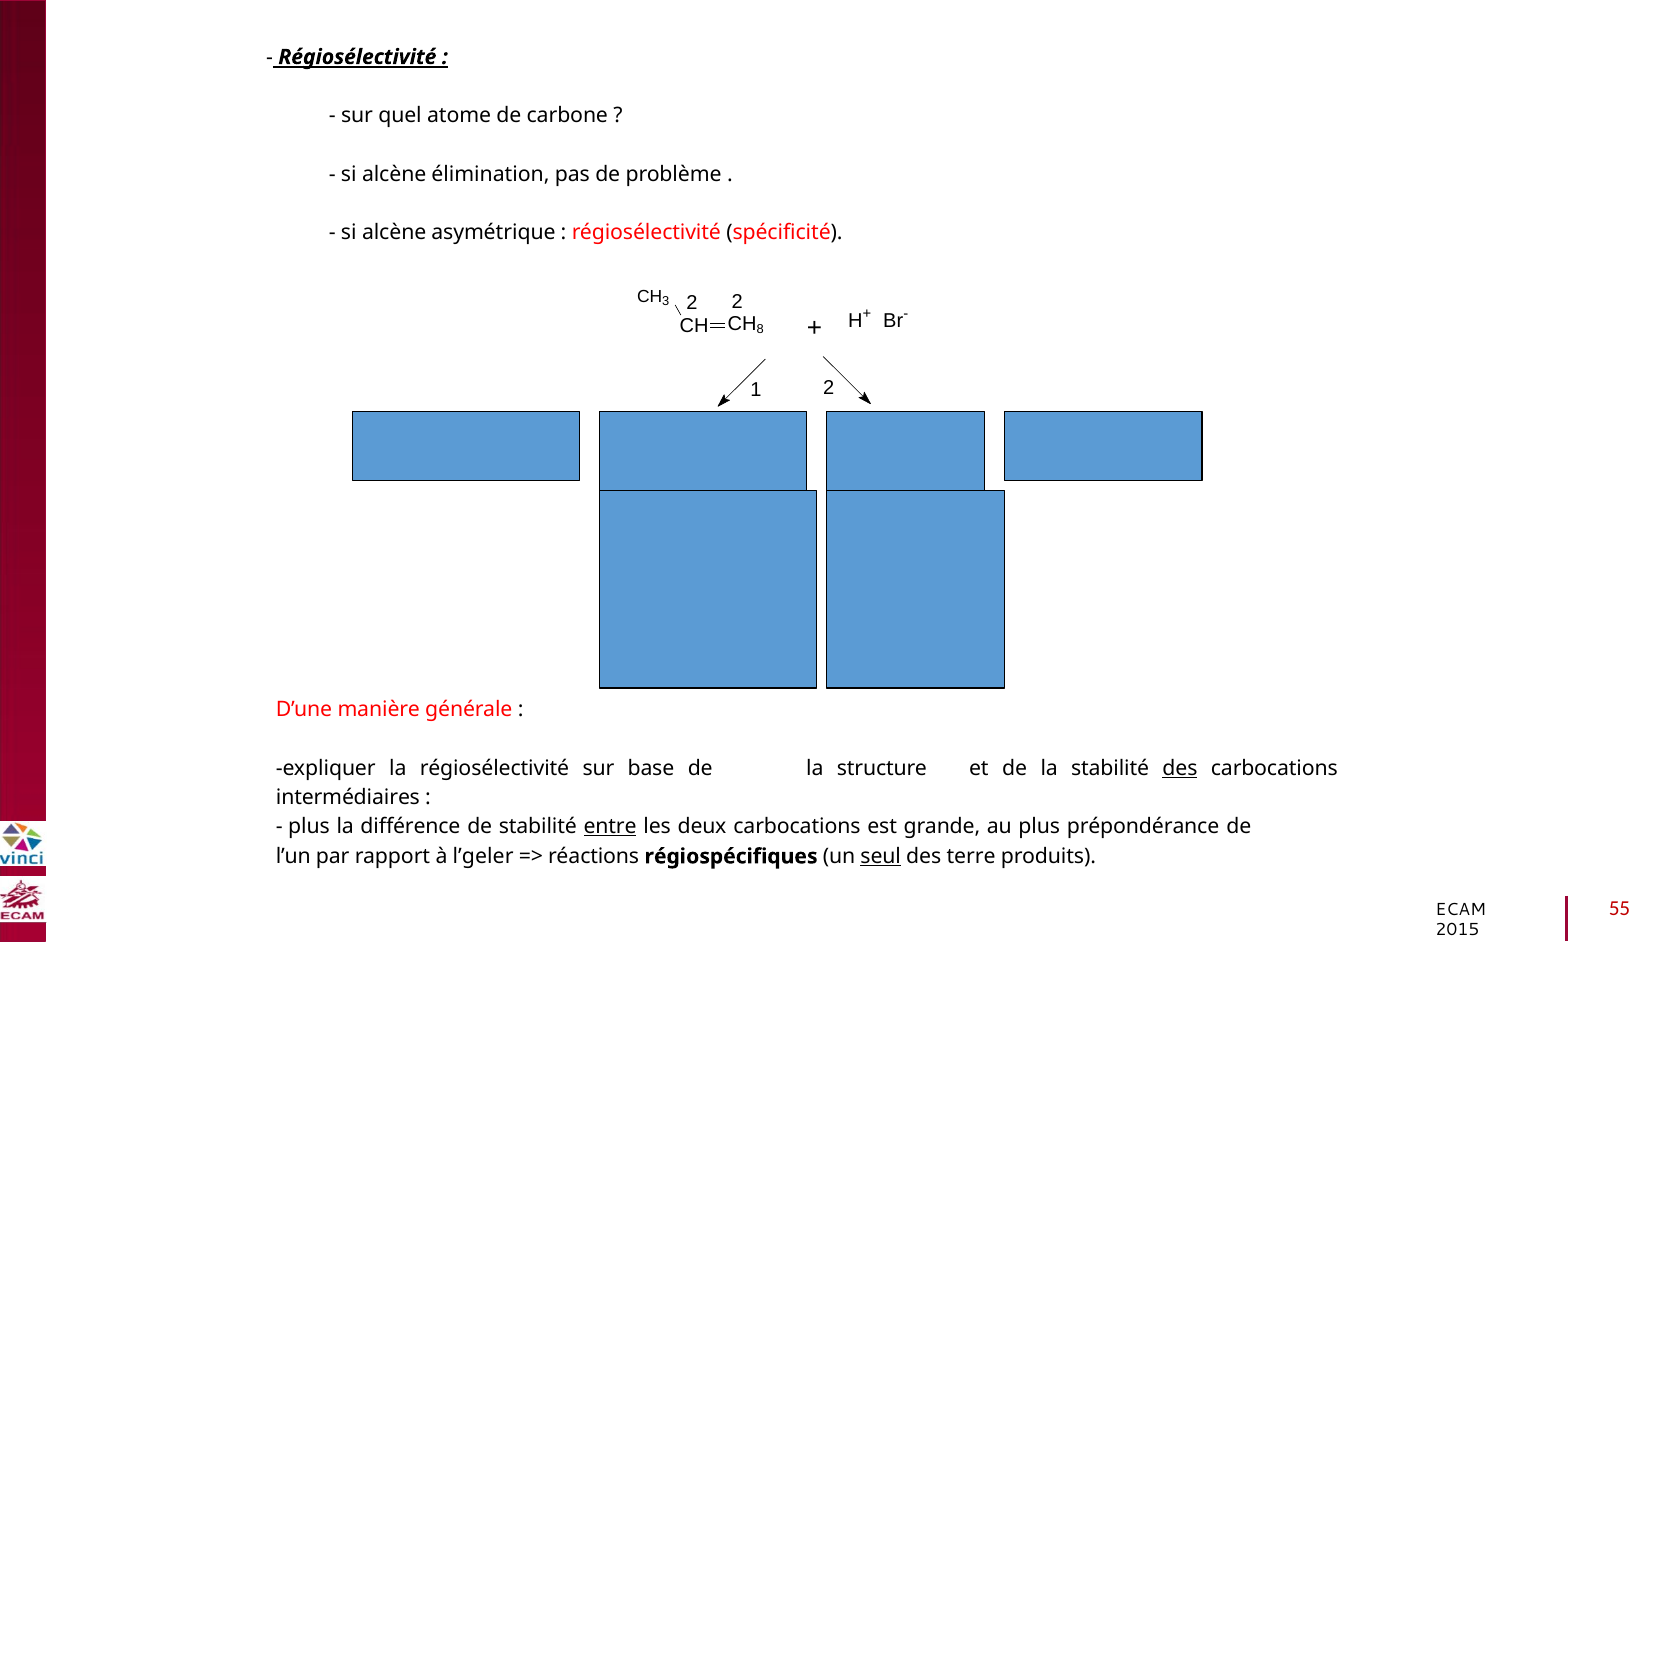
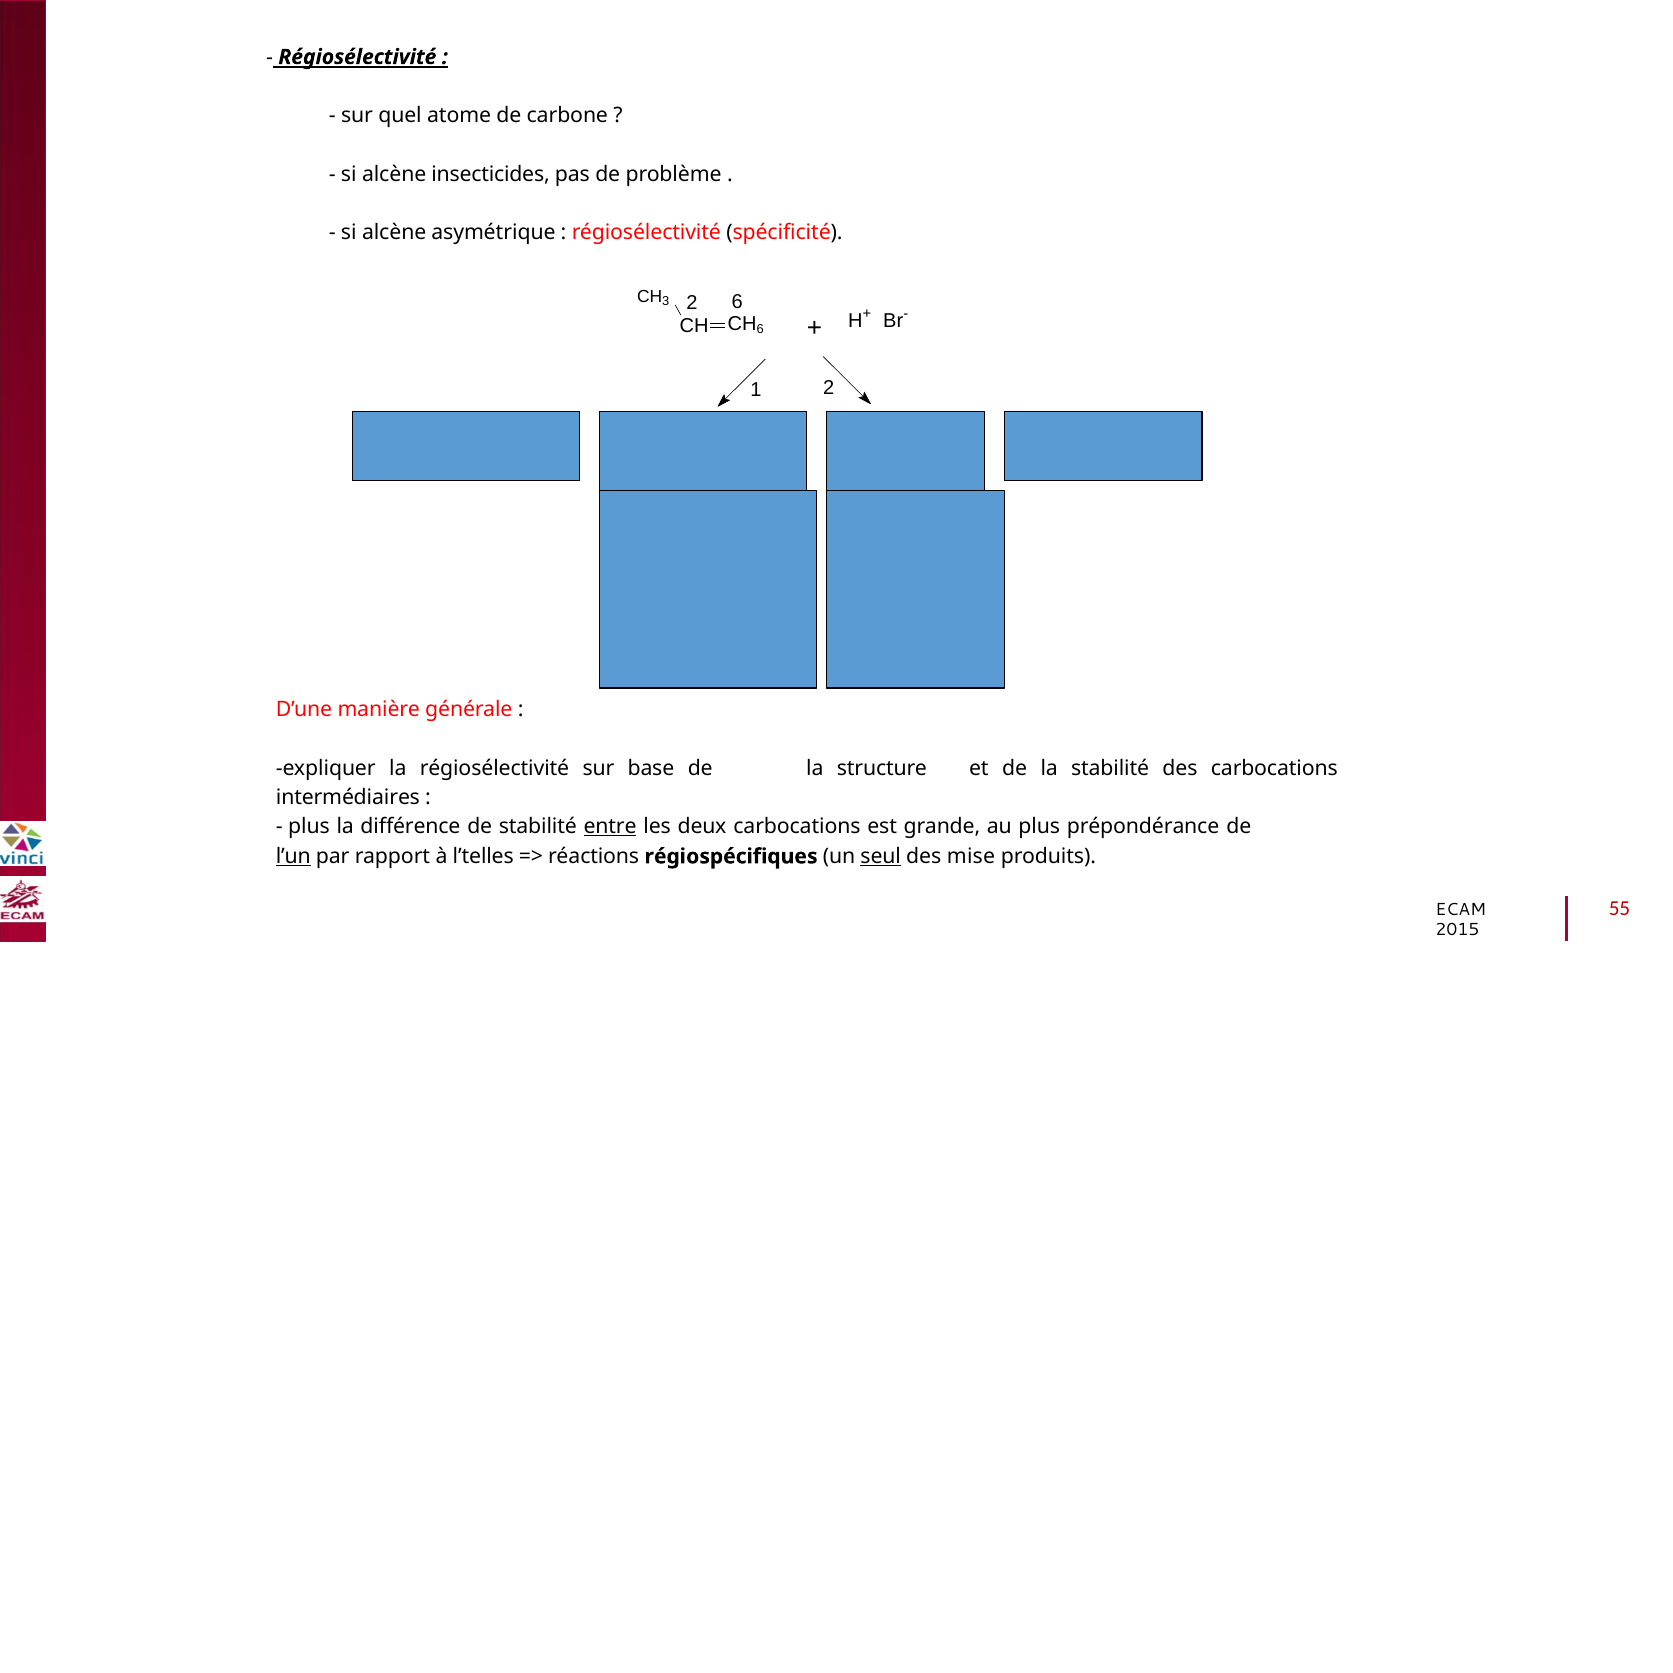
élimination: élimination -> insecticides
2 at (737, 302): 2 -> 6
CH 8: 8 -> 6
des at (1180, 768) underline: present -> none
l’un underline: none -> present
l’geler: l’geler -> l’telles
terre: terre -> mise
